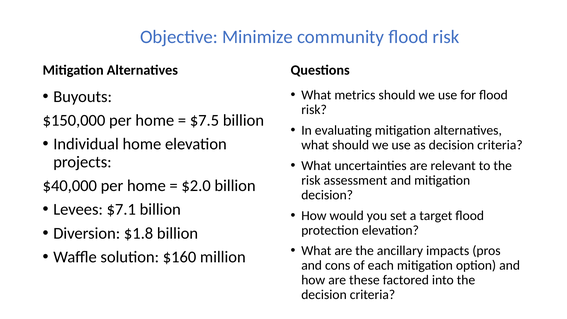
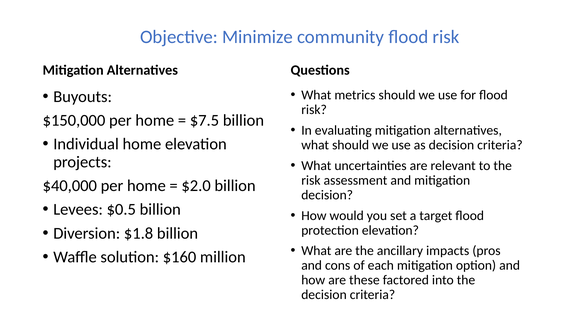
$7.1: $7.1 -> $0.5
